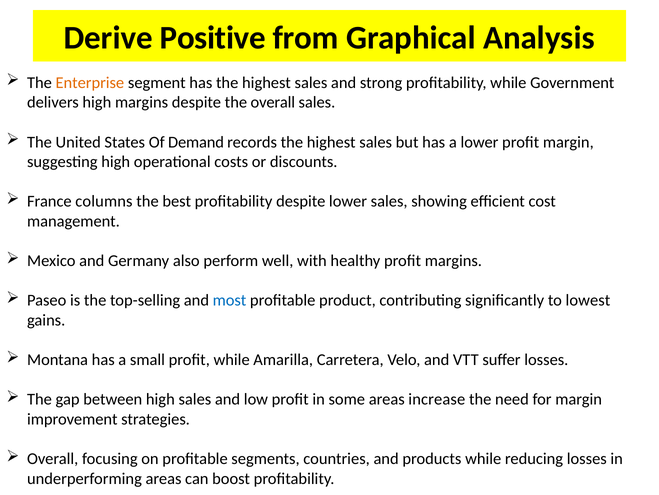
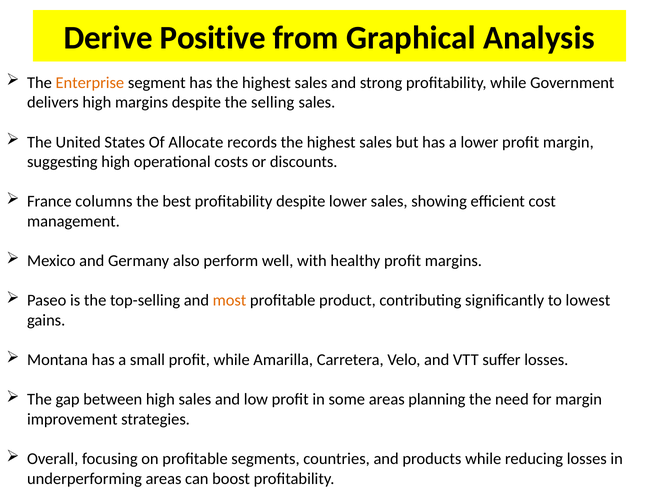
the overall: overall -> selling
Demand: Demand -> Allocate
most colour: blue -> orange
increase: increase -> planning
